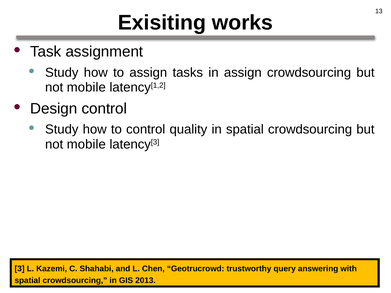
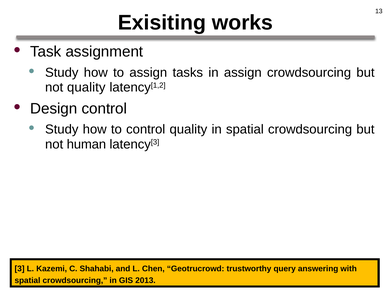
mobile at (86, 87): mobile -> quality
mobile at (86, 144): mobile -> human
